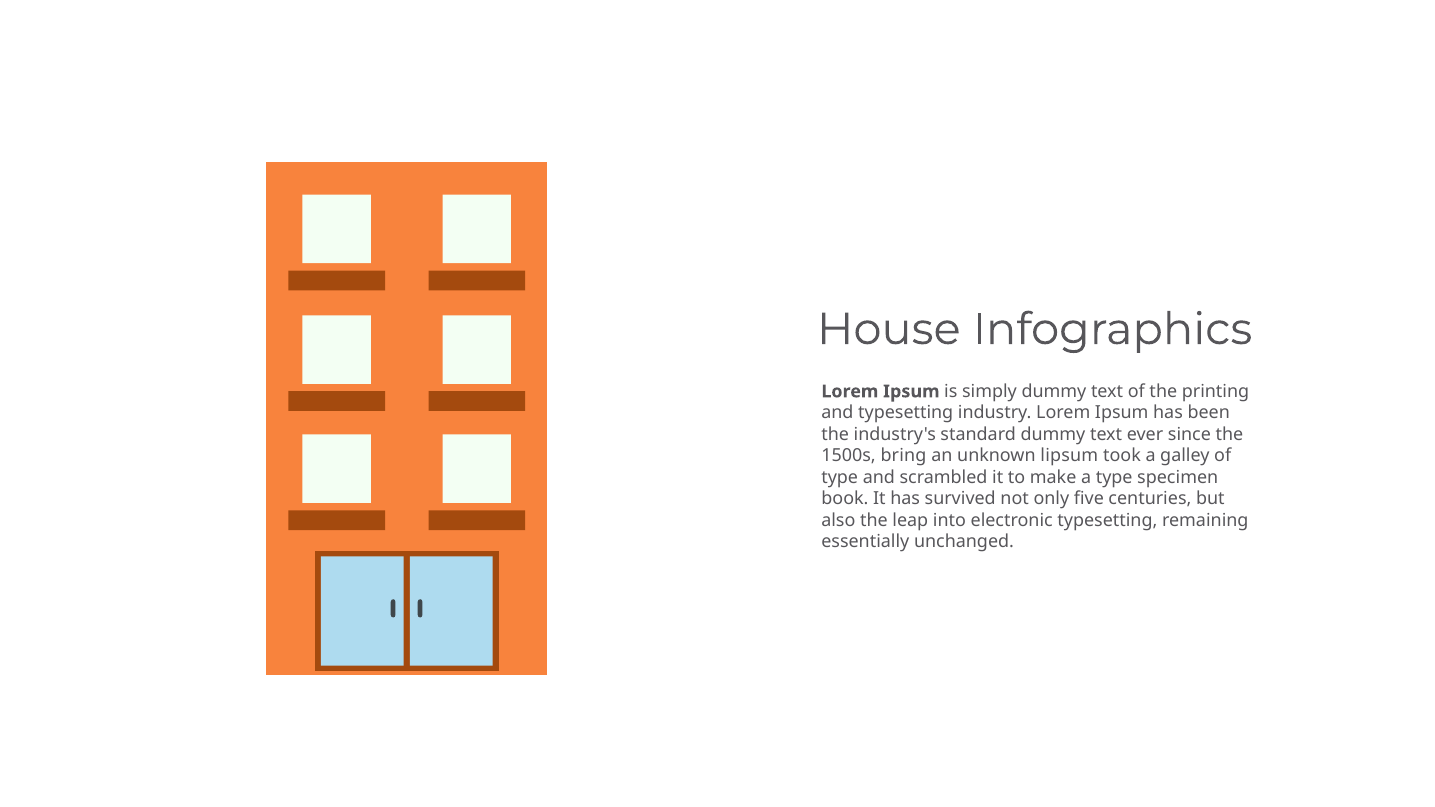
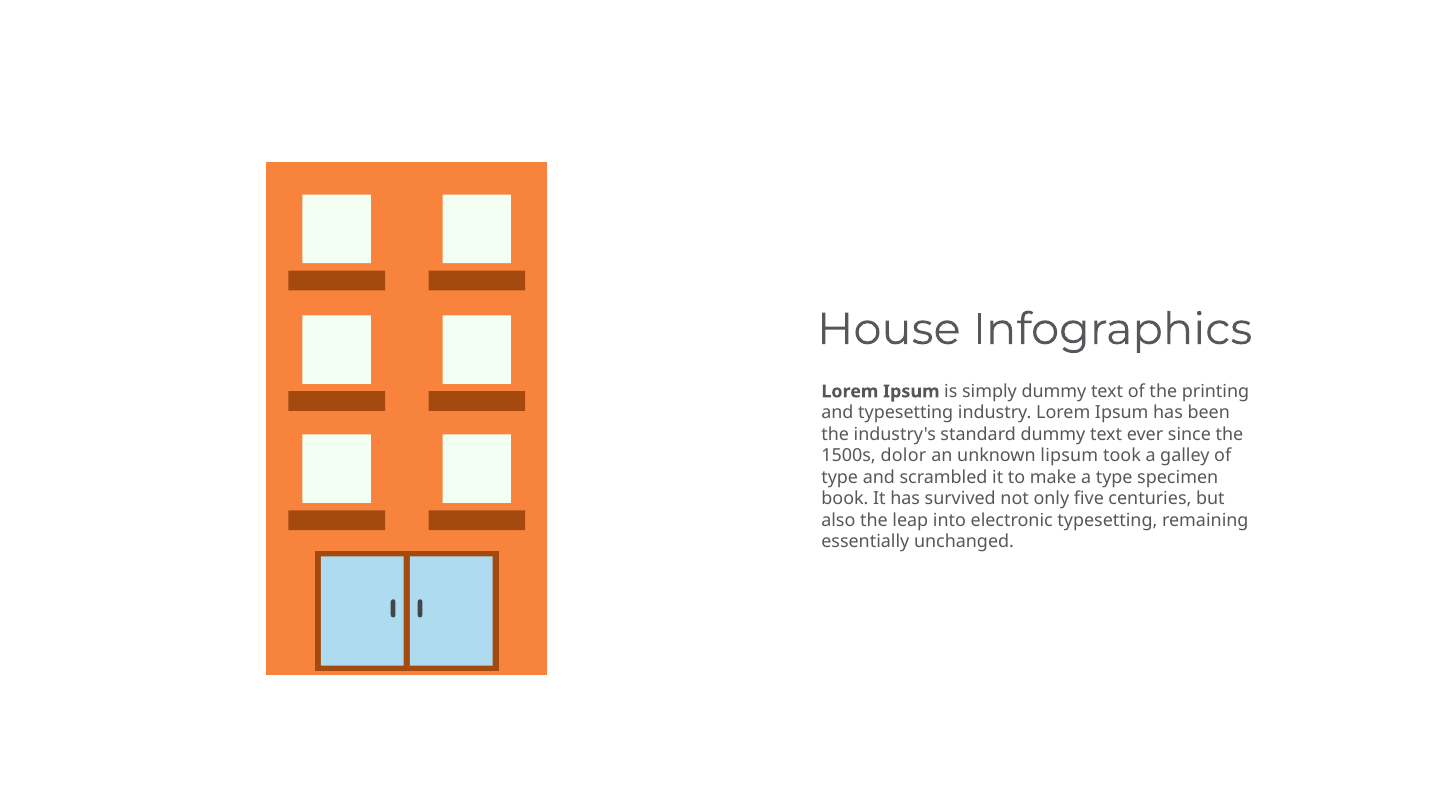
bring: bring -> dolor
